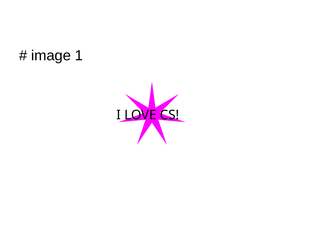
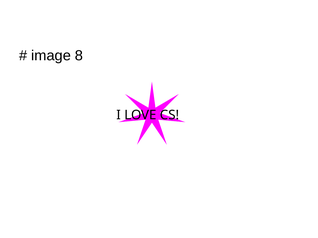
1: 1 -> 8
